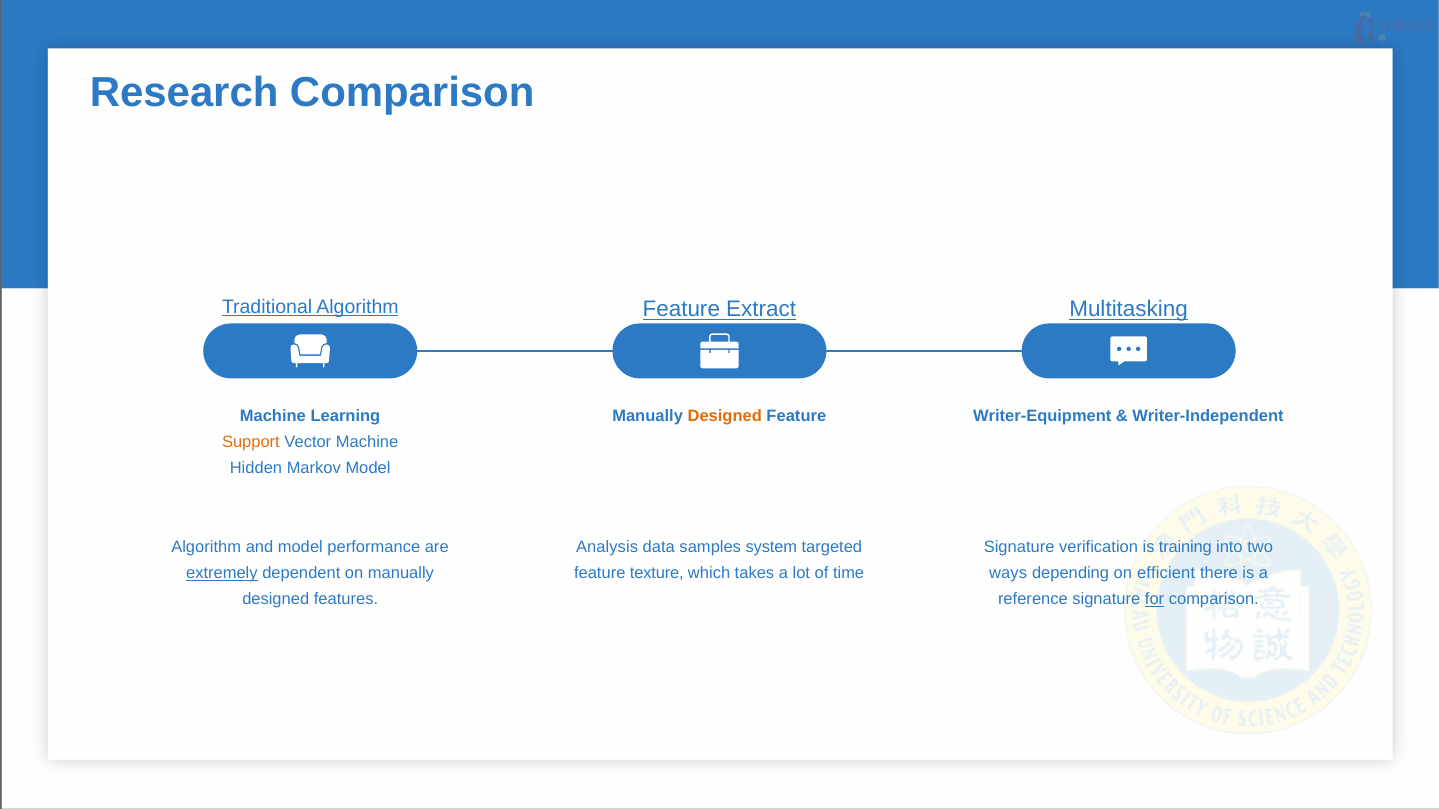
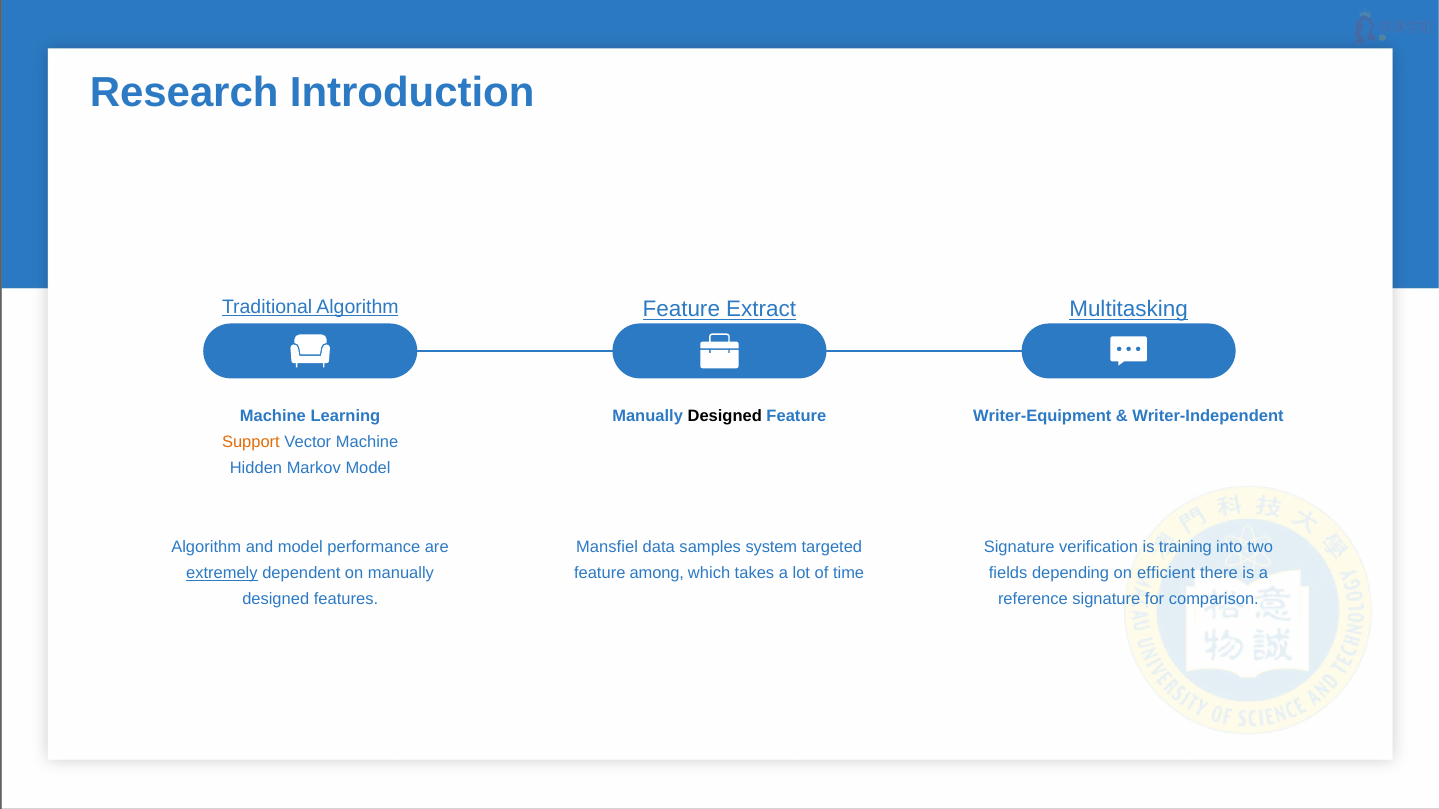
Research Comparison: Comparison -> Introduction
Designed at (725, 416) colour: orange -> black
Analysis: Analysis -> Mansfiel
texture: texture -> among
ways: ways -> fields
for underline: present -> none
